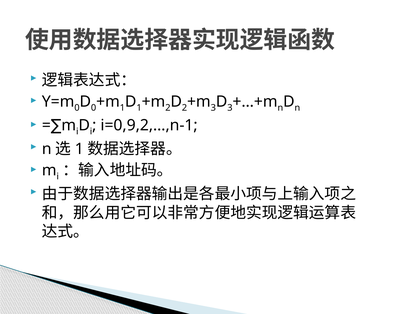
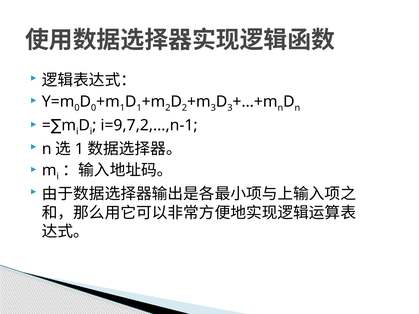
i=0,9,2,…,n-1: i=0,9,2,…,n-1 -> i=9,7,2,…,n-1
